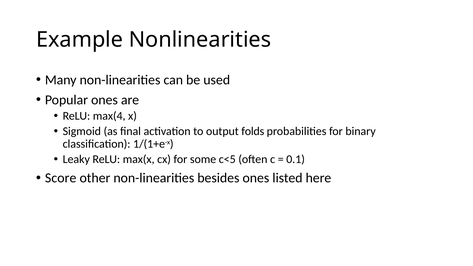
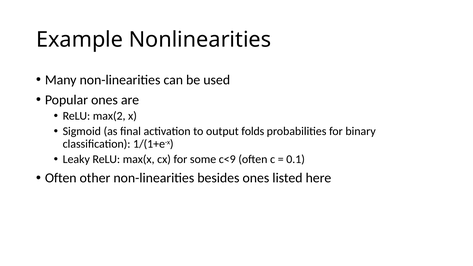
max(4: max(4 -> max(2
c<5: c<5 -> c<9
Score at (61, 178): Score -> Often
